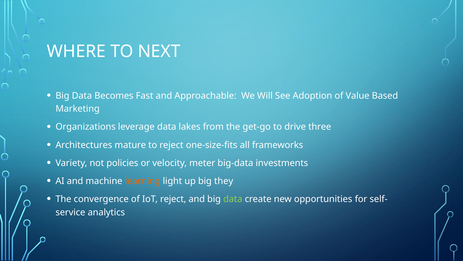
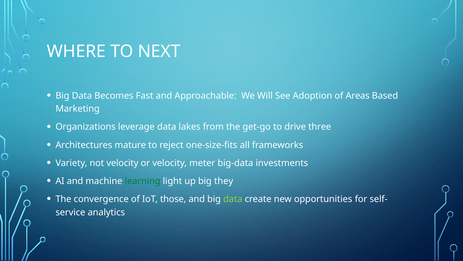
Value: Value -> Areas
not policies: policies -> velocity
learning colour: orange -> green
IoT reject: reject -> those
